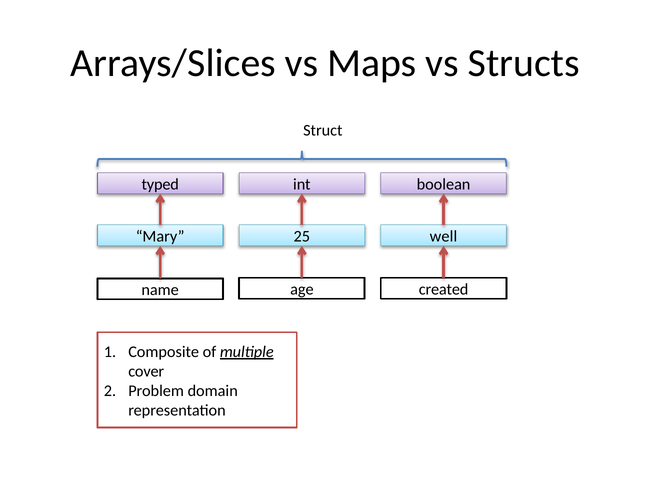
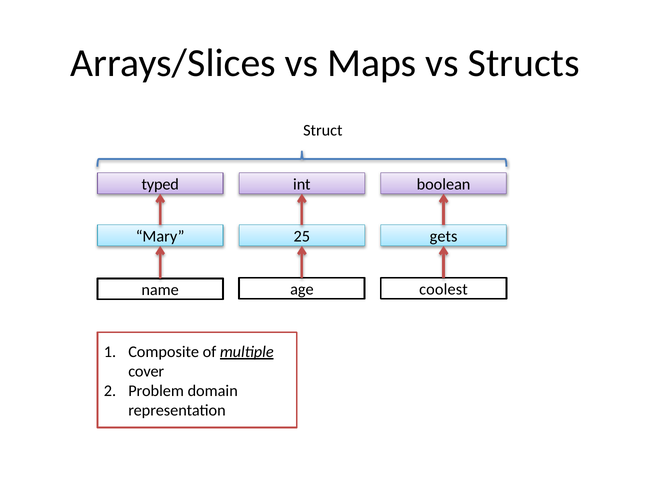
well: well -> gets
created: created -> coolest
